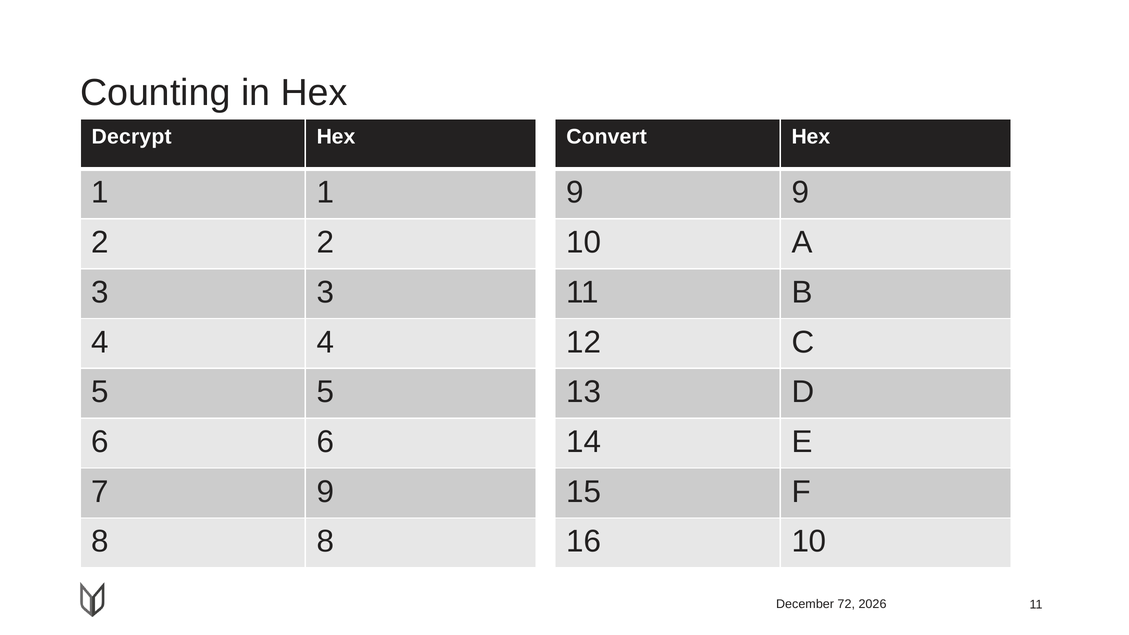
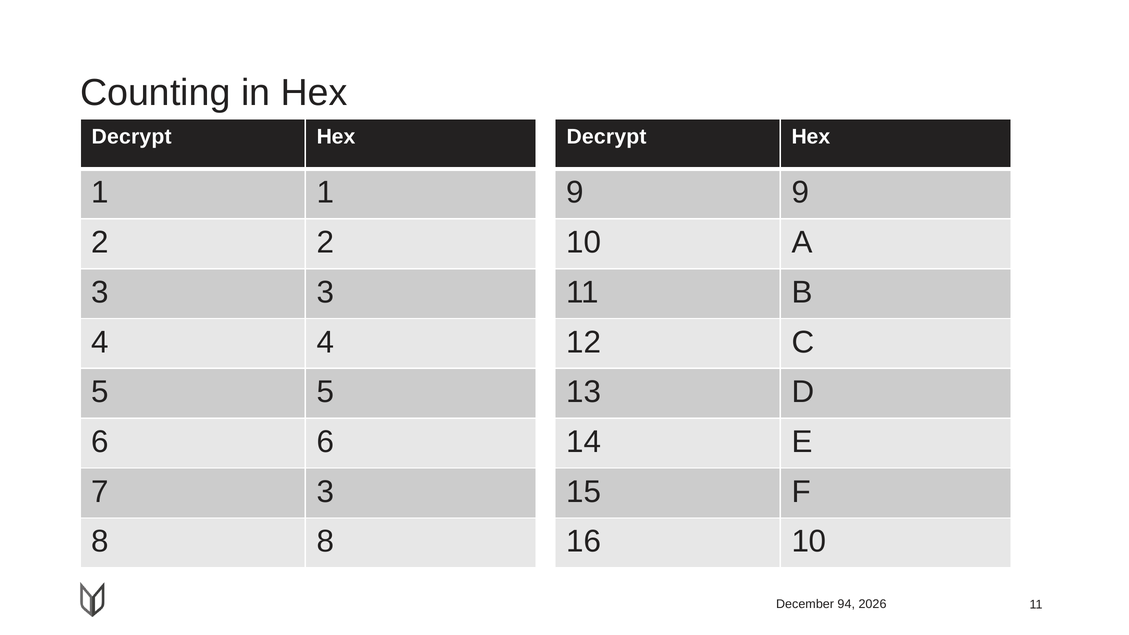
Convert at (607, 137): Convert -> Decrypt
7 9: 9 -> 3
72: 72 -> 94
